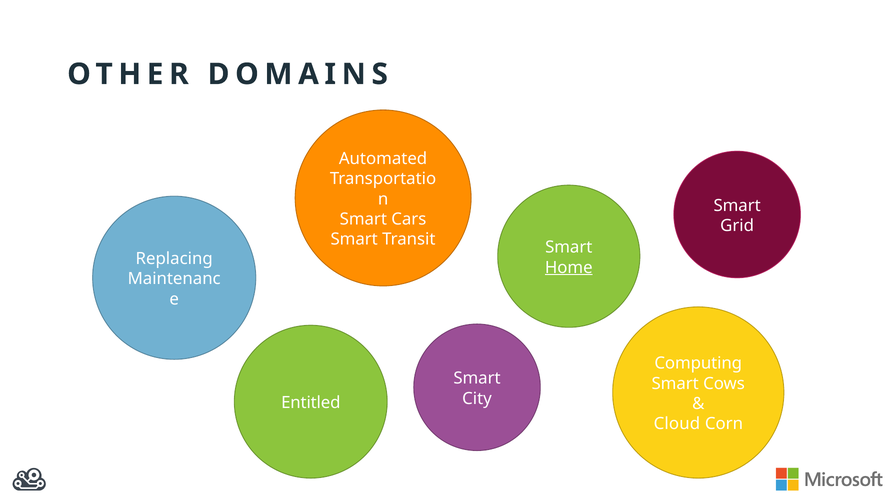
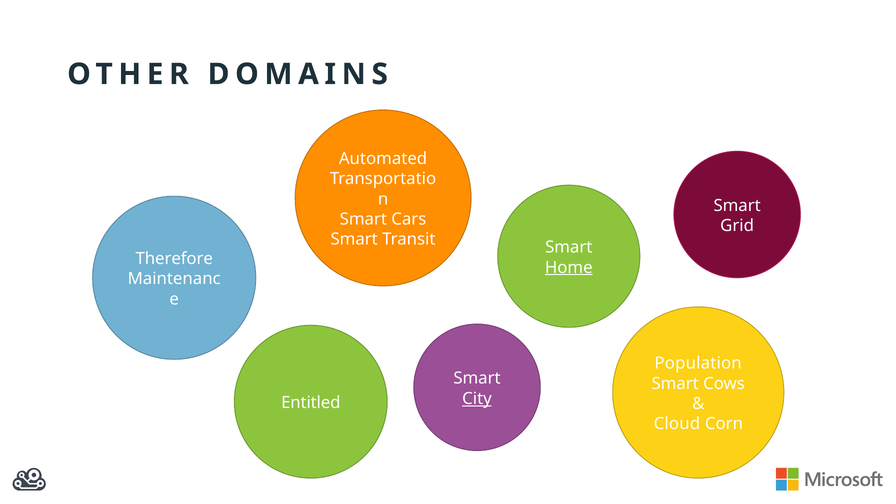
Replacing: Replacing -> Therefore
Computing: Computing -> Population
City underline: none -> present
